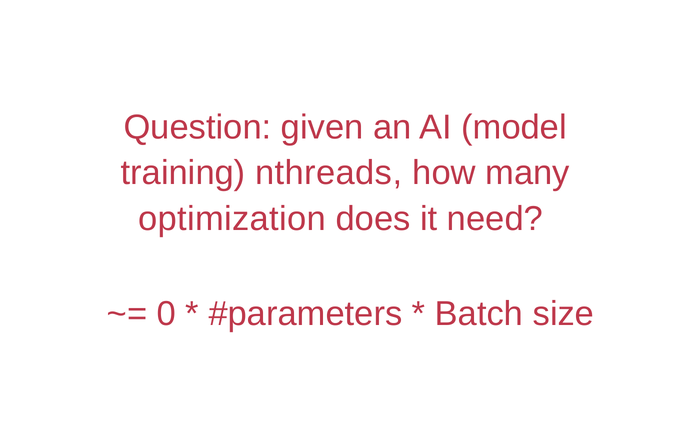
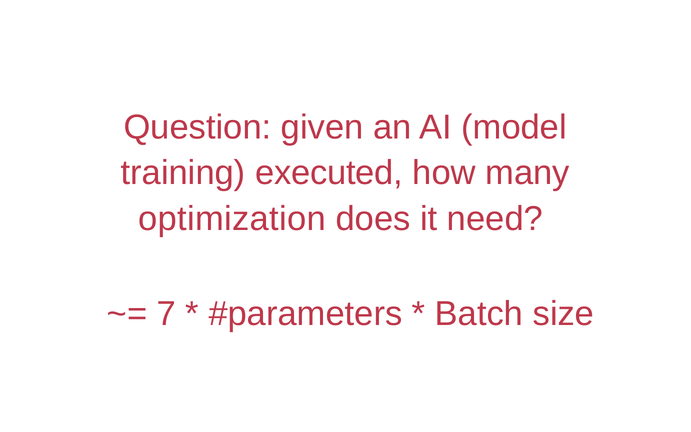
nthreads: nthreads -> executed
0: 0 -> 7
